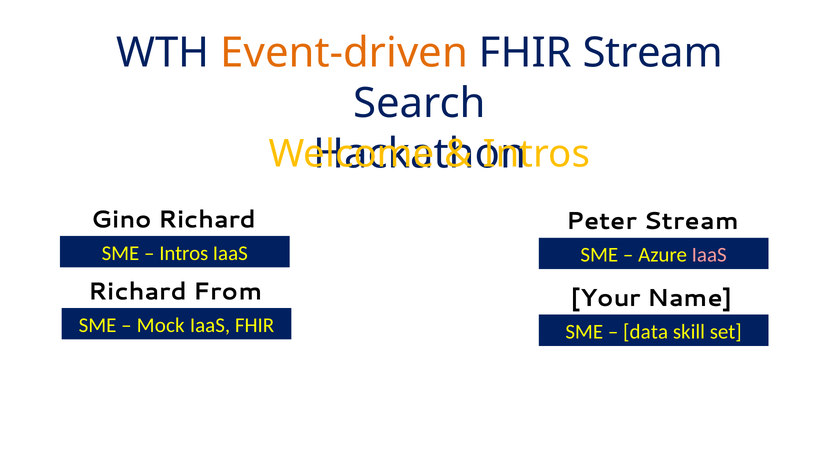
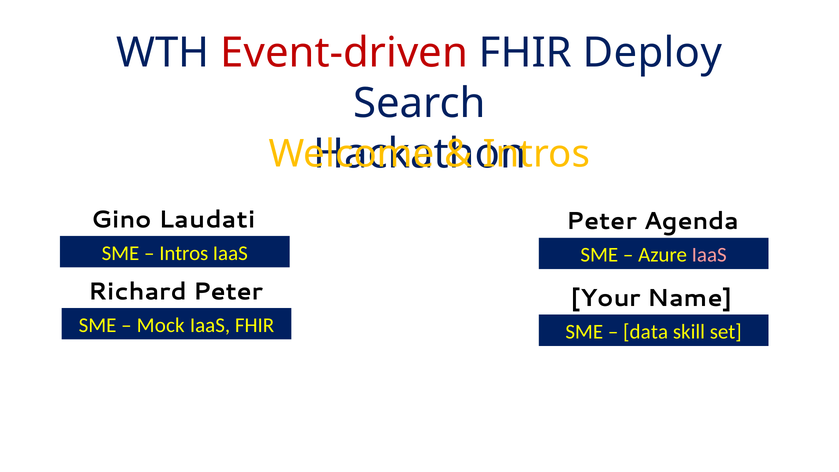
Event-driven colour: orange -> red
FHIR Stream: Stream -> Deploy
Gino Richard: Richard -> Laudati
Peter Stream: Stream -> Agenda
Richard From: From -> Peter
